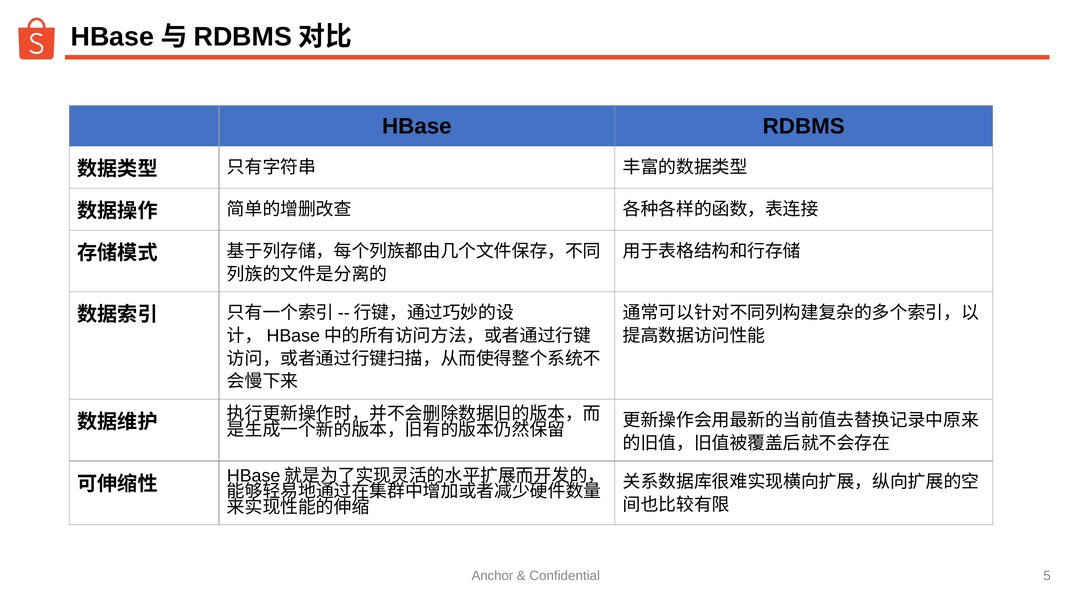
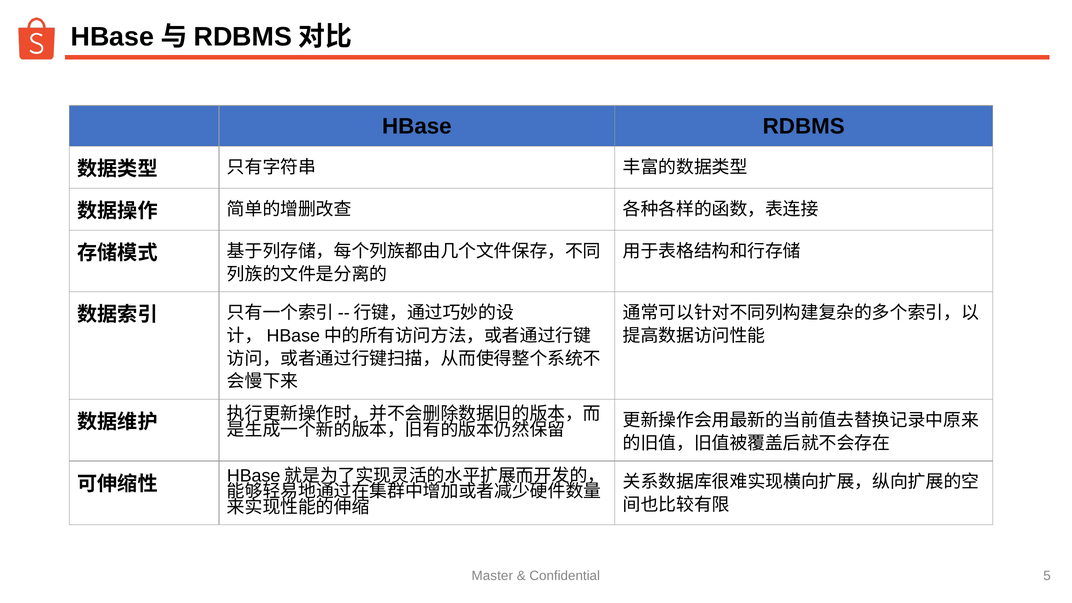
Anchor: Anchor -> Master
